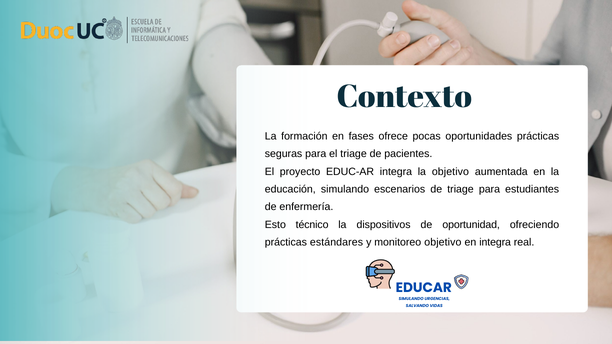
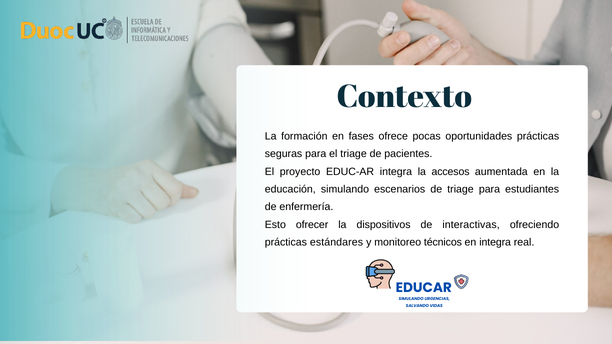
la objetivo: objetivo -> accesos
técnico: técnico -> ofrecer
oportunidad: oportunidad -> interactivas
monitoreo objetivo: objetivo -> técnicos
